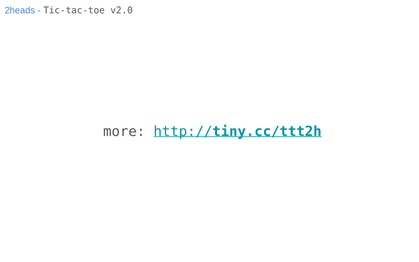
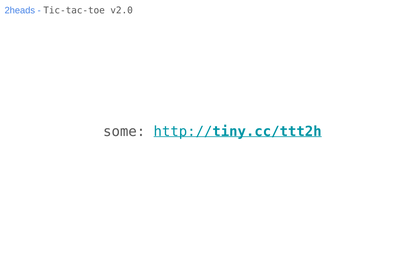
more: more -> some
